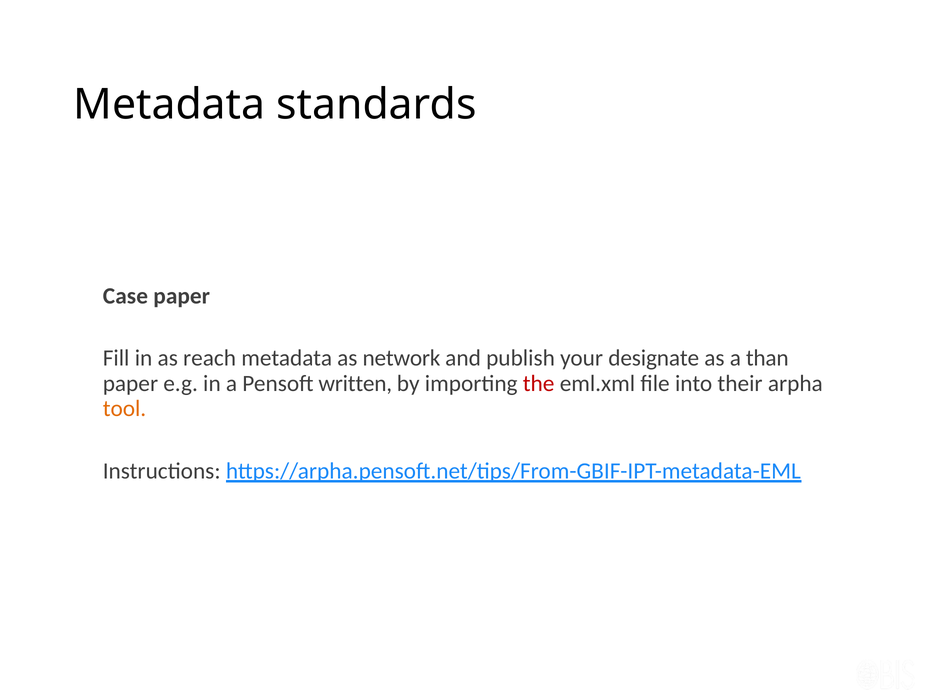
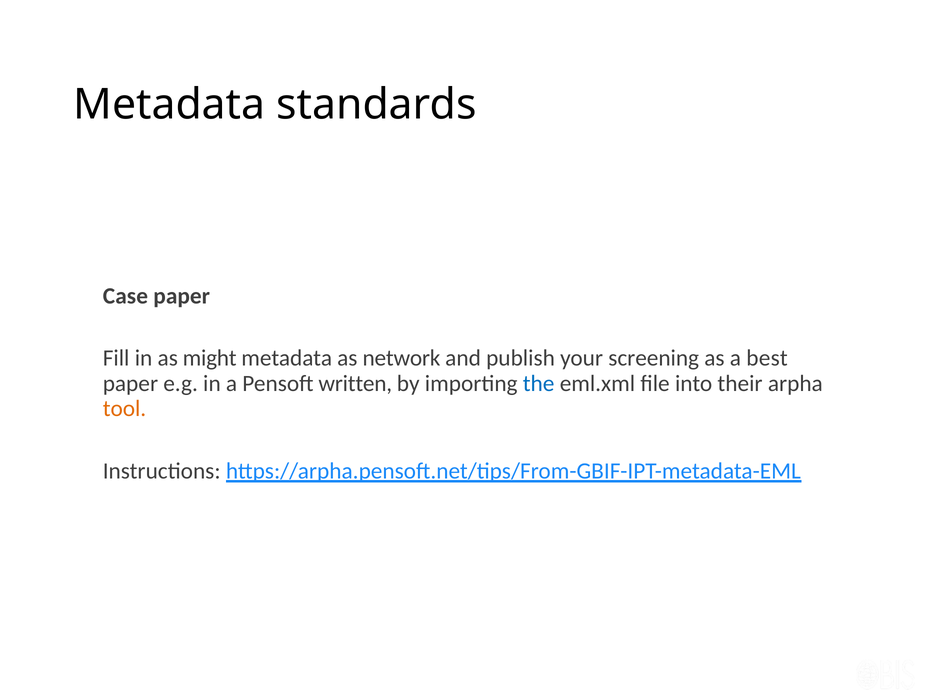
reach: reach -> might
designate: designate -> screening
than: than -> best
the colour: red -> blue
